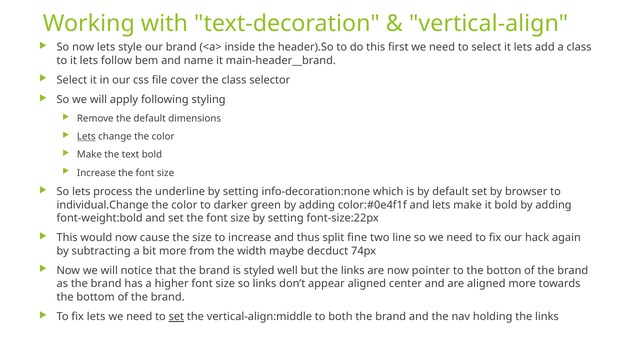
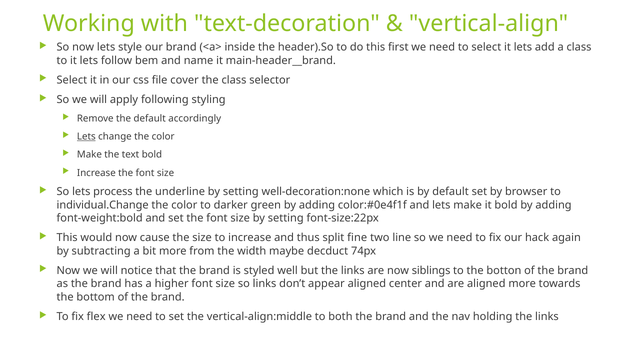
dimensions: dimensions -> accordingly
info-decoration:none: info-decoration:none -> well-decoration:none
pointer: pointer -> siblings
fix lets: lets -> flex
set at (176, 317) underline: present -> none
